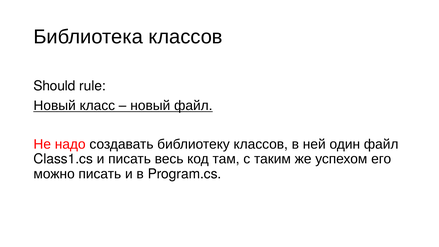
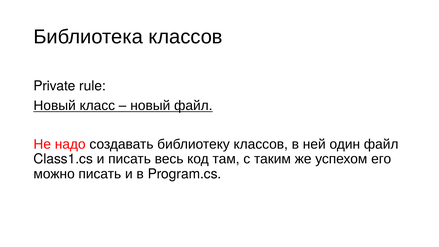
Should: Should -> Private
